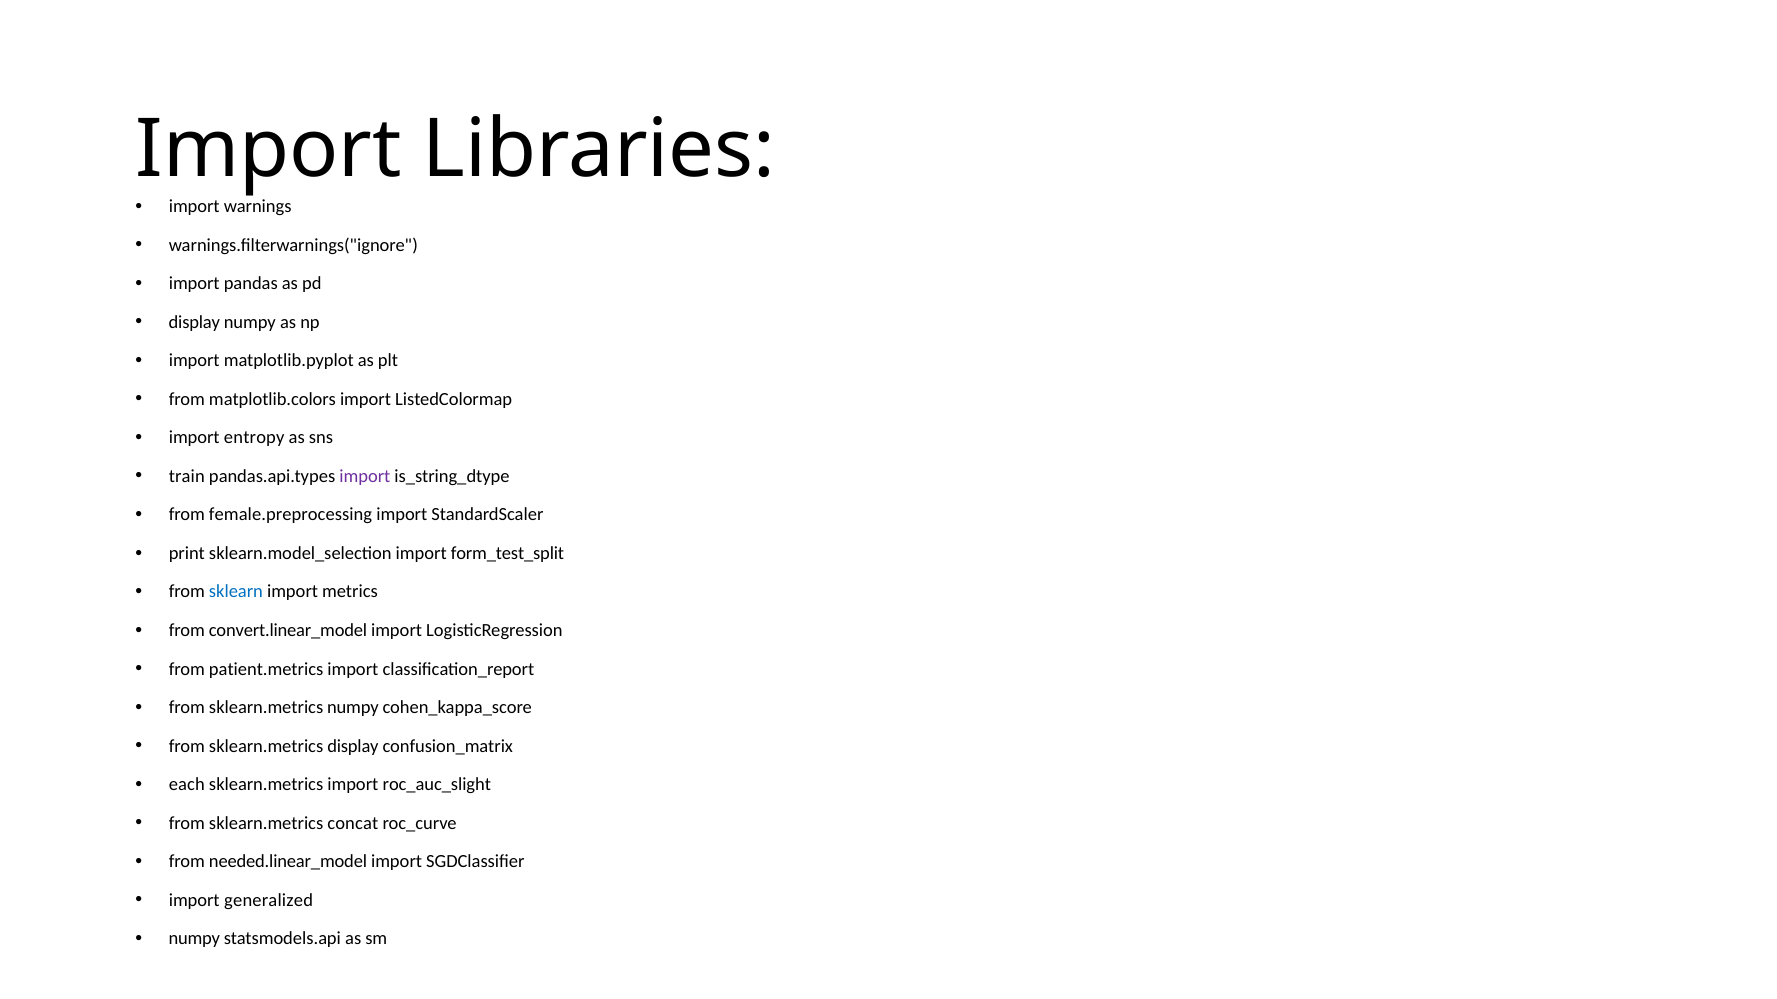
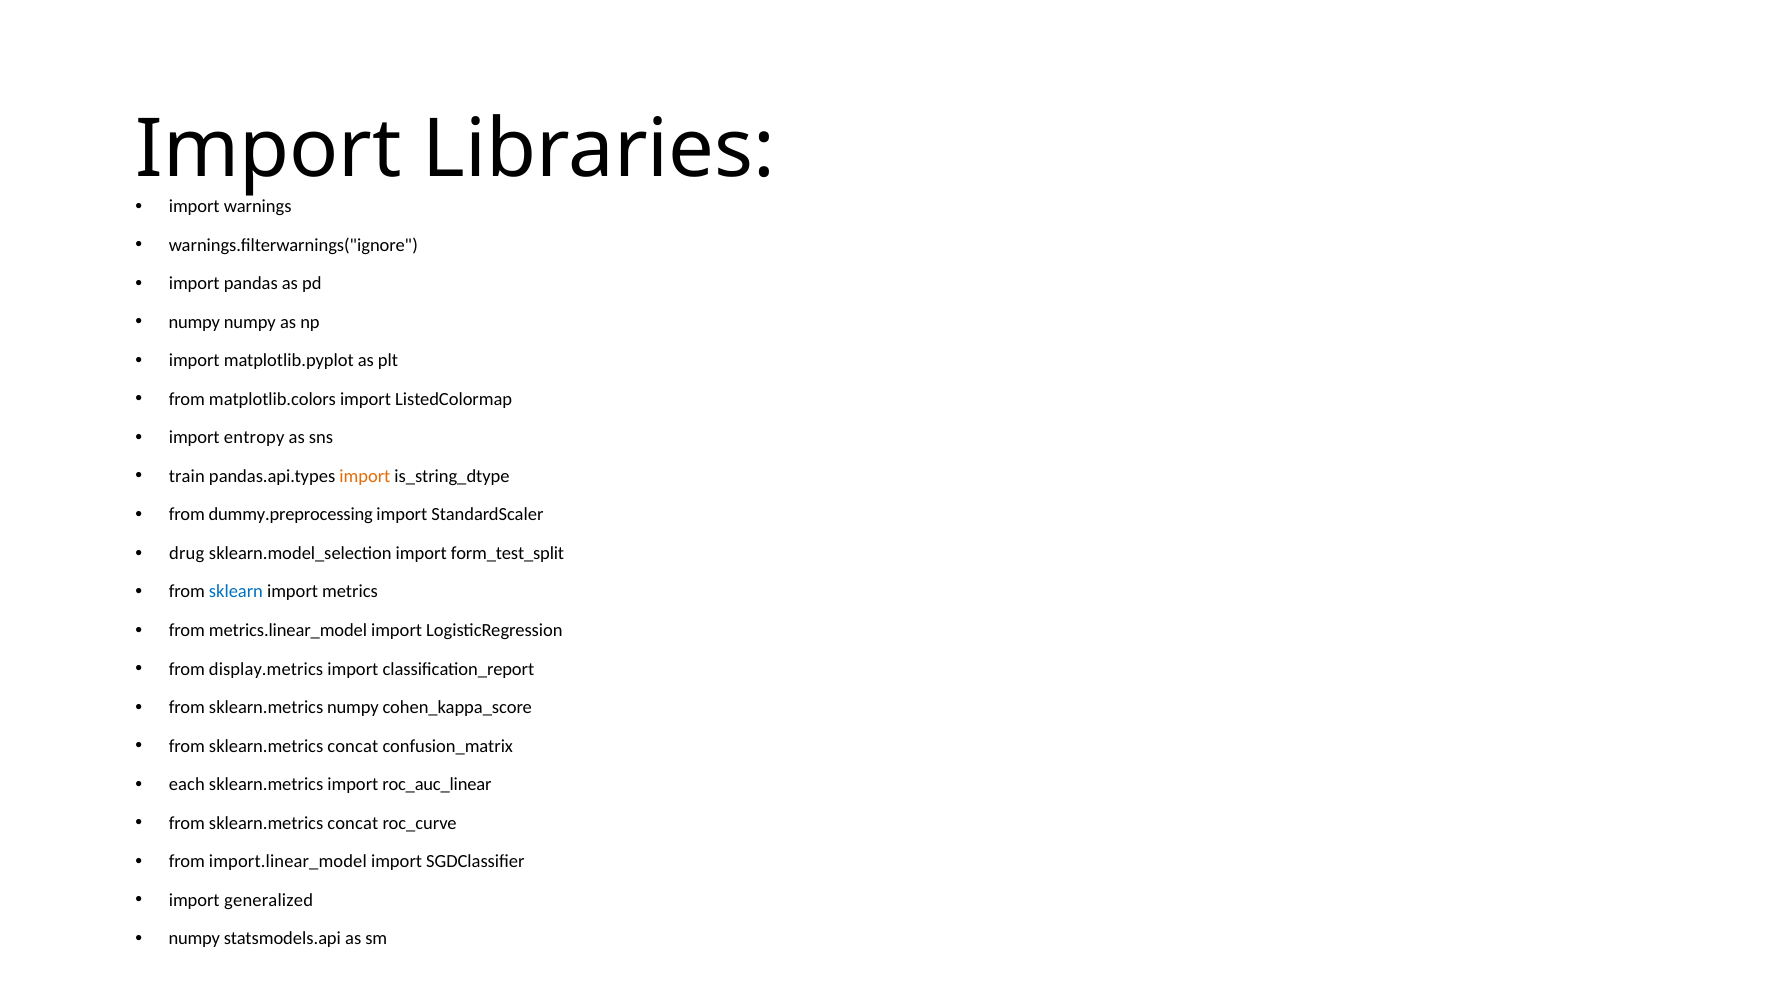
display at (194, 322): display -> numpy
import at (365, 477) colour: purple -> orange
female.preprocessing: female.preprocessing -> dummy.preprocessing
print: print -> drug
convert.linear_model: convert.linear_model -> metrics.linear_model
patient.metrics: patient.metrics -> display.metrics
display at (353, 746): display -> concat
roc_auc_slight: roc_auc_slight -> roc_auc_linear
needed.linear_model: needed.linear_model -> import.linear_model
